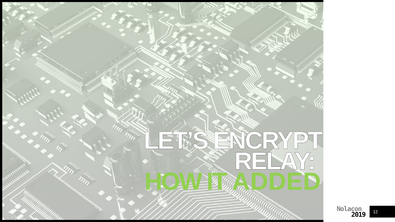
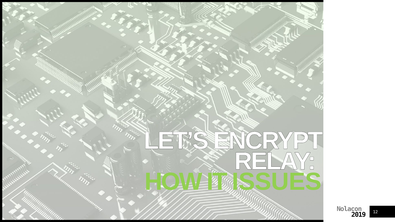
ADDED: ADDED -> ISSUES
